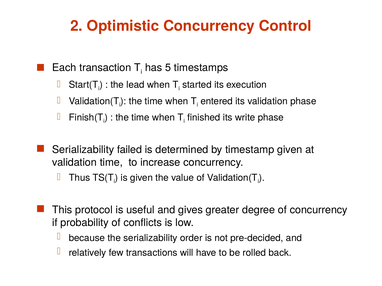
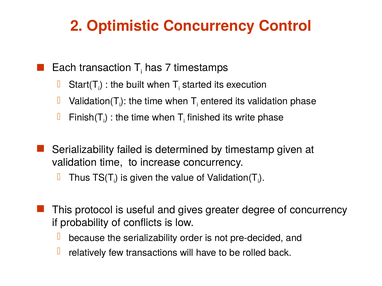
5: 5 -> 7
lead: lead -> built
